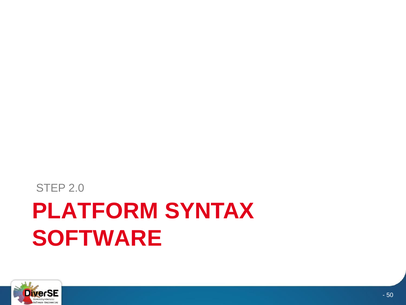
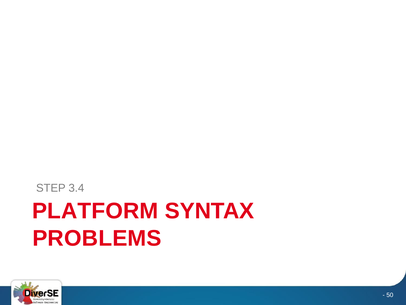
2.0: 2.0 -> 3.4
SOFTWARE: SOFTWARE -> PROBLEMS
